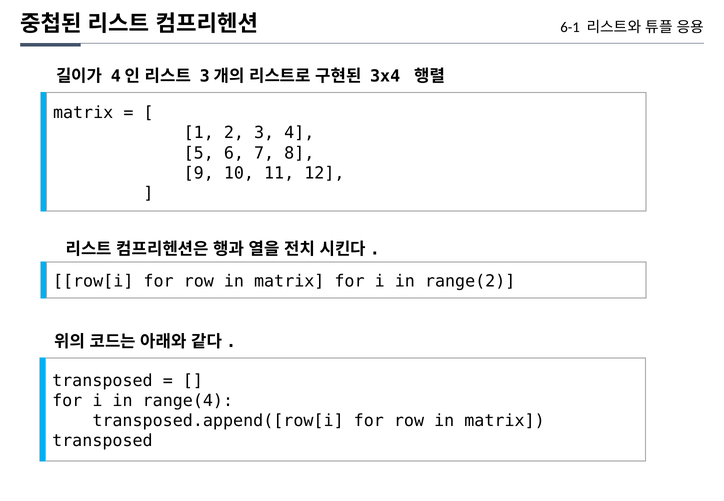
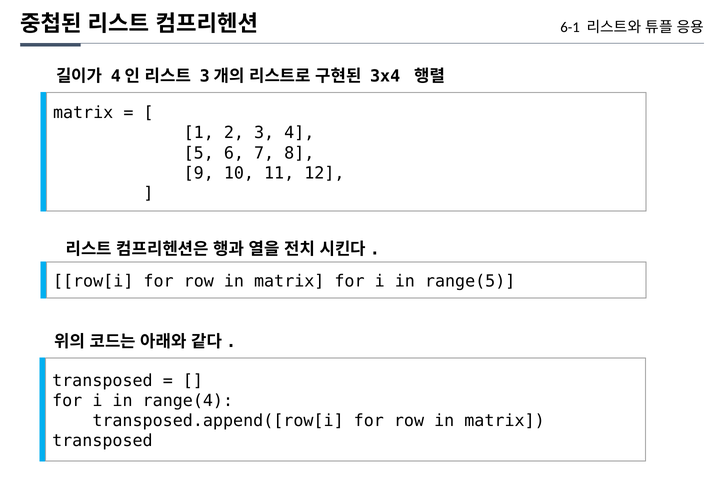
range(2: range(2 -> range(5
